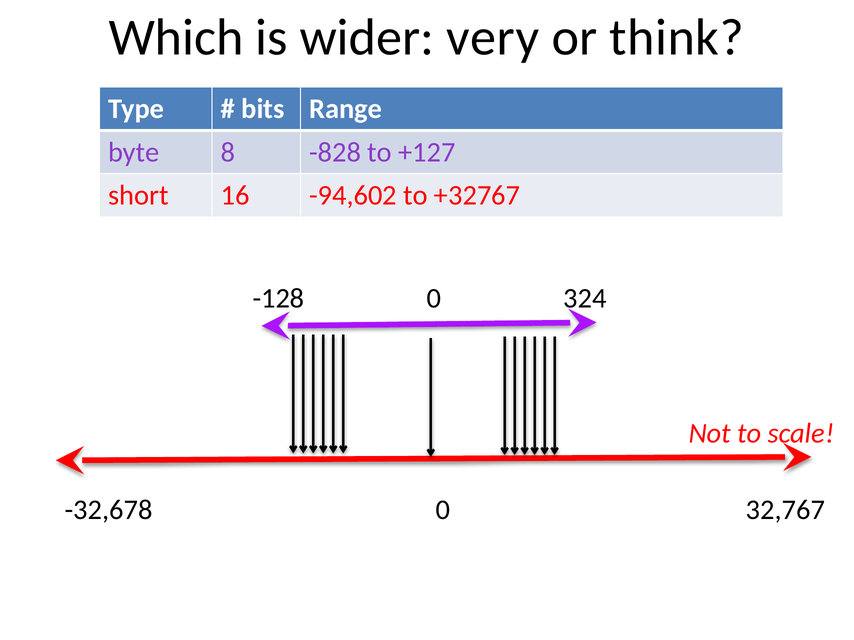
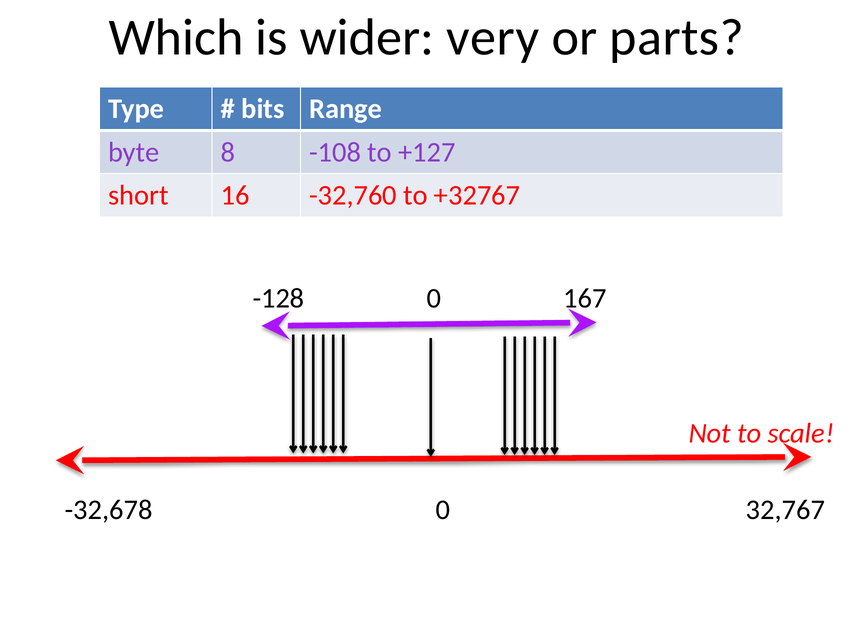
think: think -> parts
-828: -828 -> -108
-94,602: -94,602 -> -32,760
324: 324 -> 167
